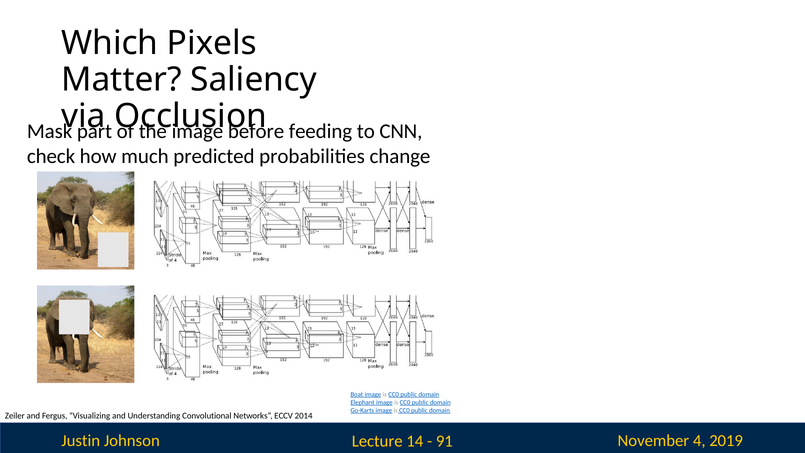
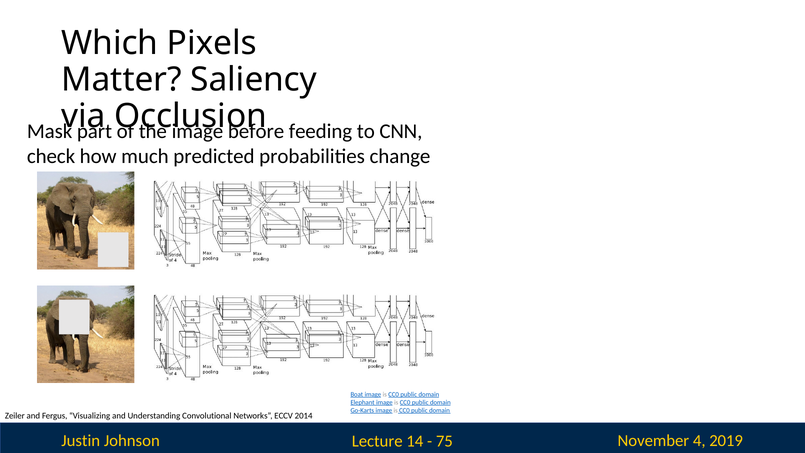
91: 91 -> 75
